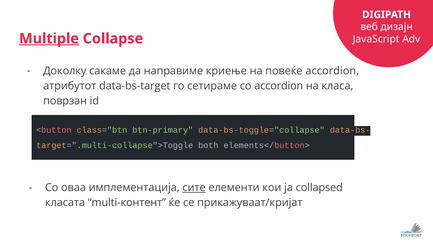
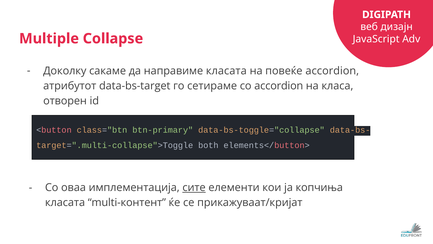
Multiple underline: present -> none
направиме криење: криење -> класата
поврзан: поврзан -> отворен
collapsed: collapsed -> копчиња
